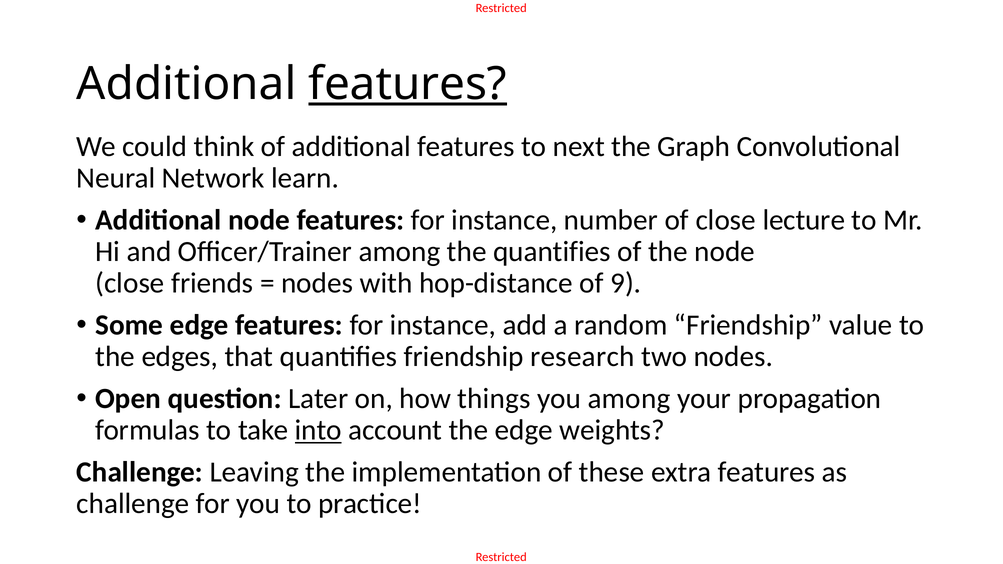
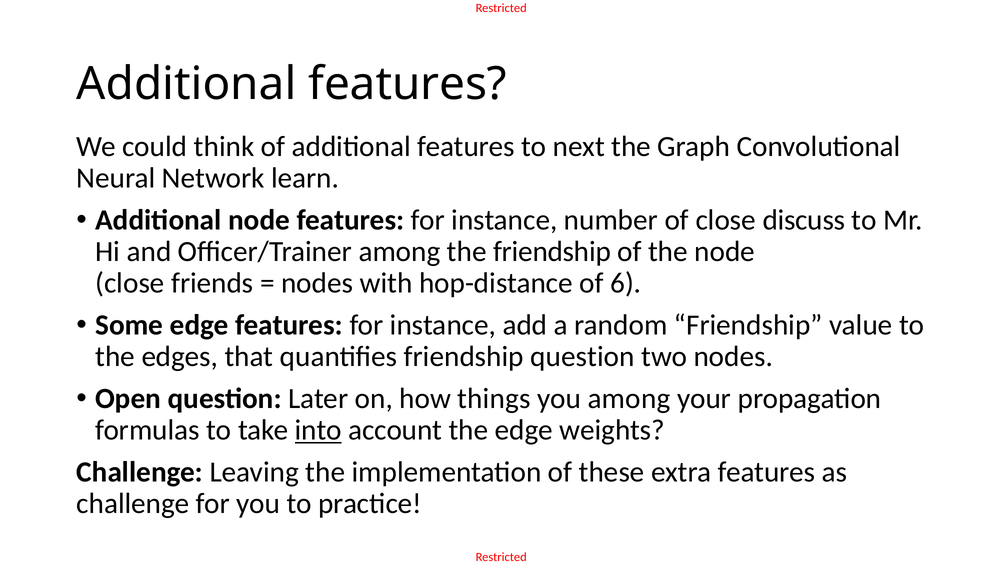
features at (408, 84) underline: present -> none
lecture: lecture -> discuss
the quantifies: quantifies -> friendship
9: 9 -> 6
friendship research: research -> question
